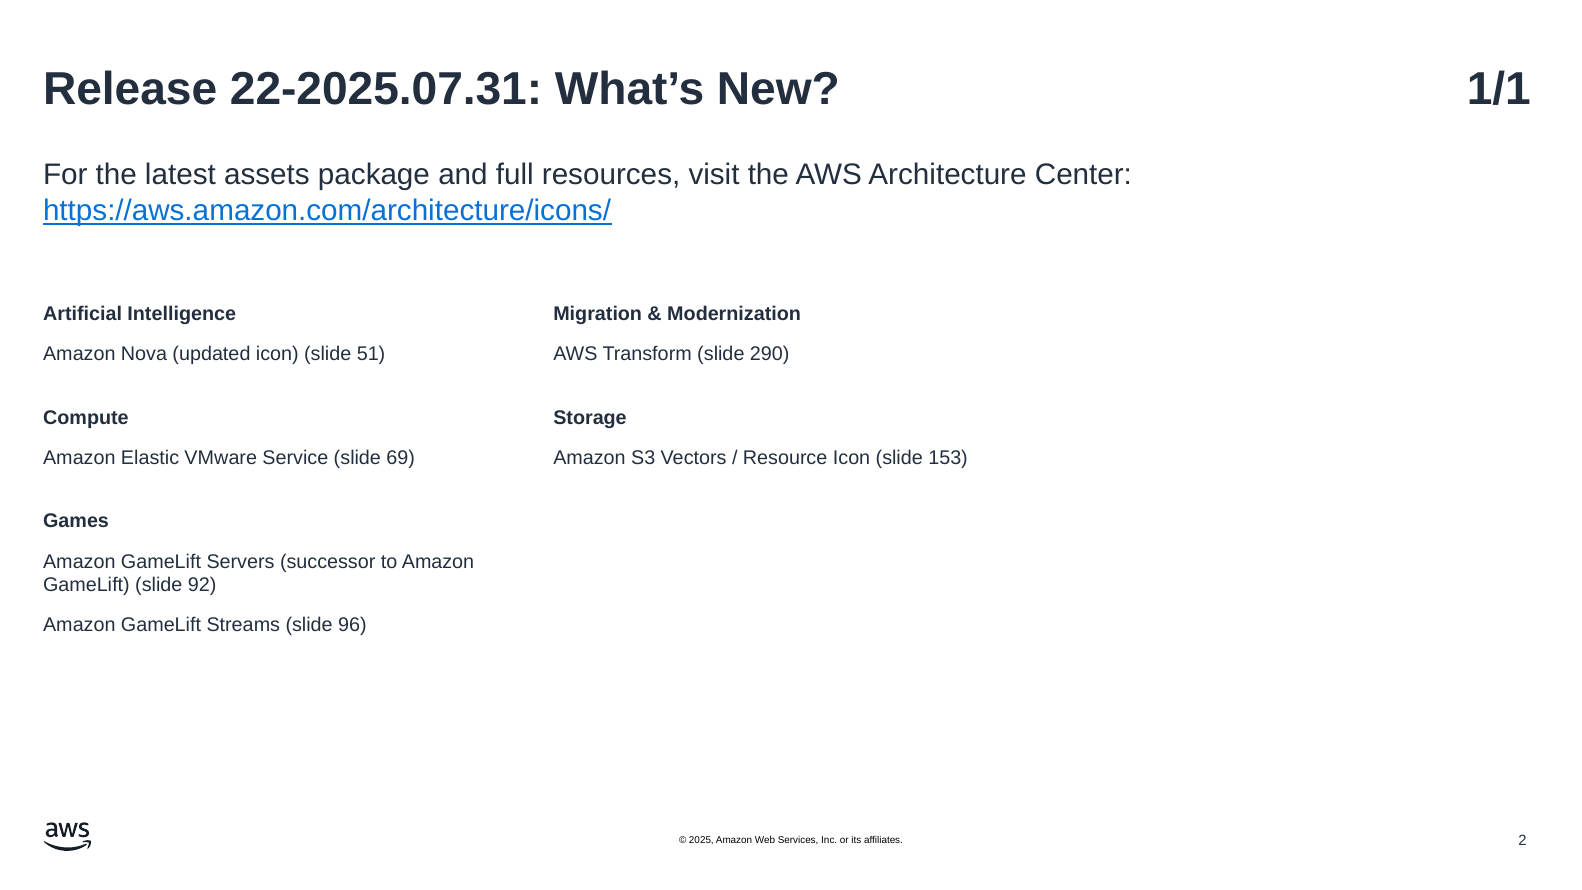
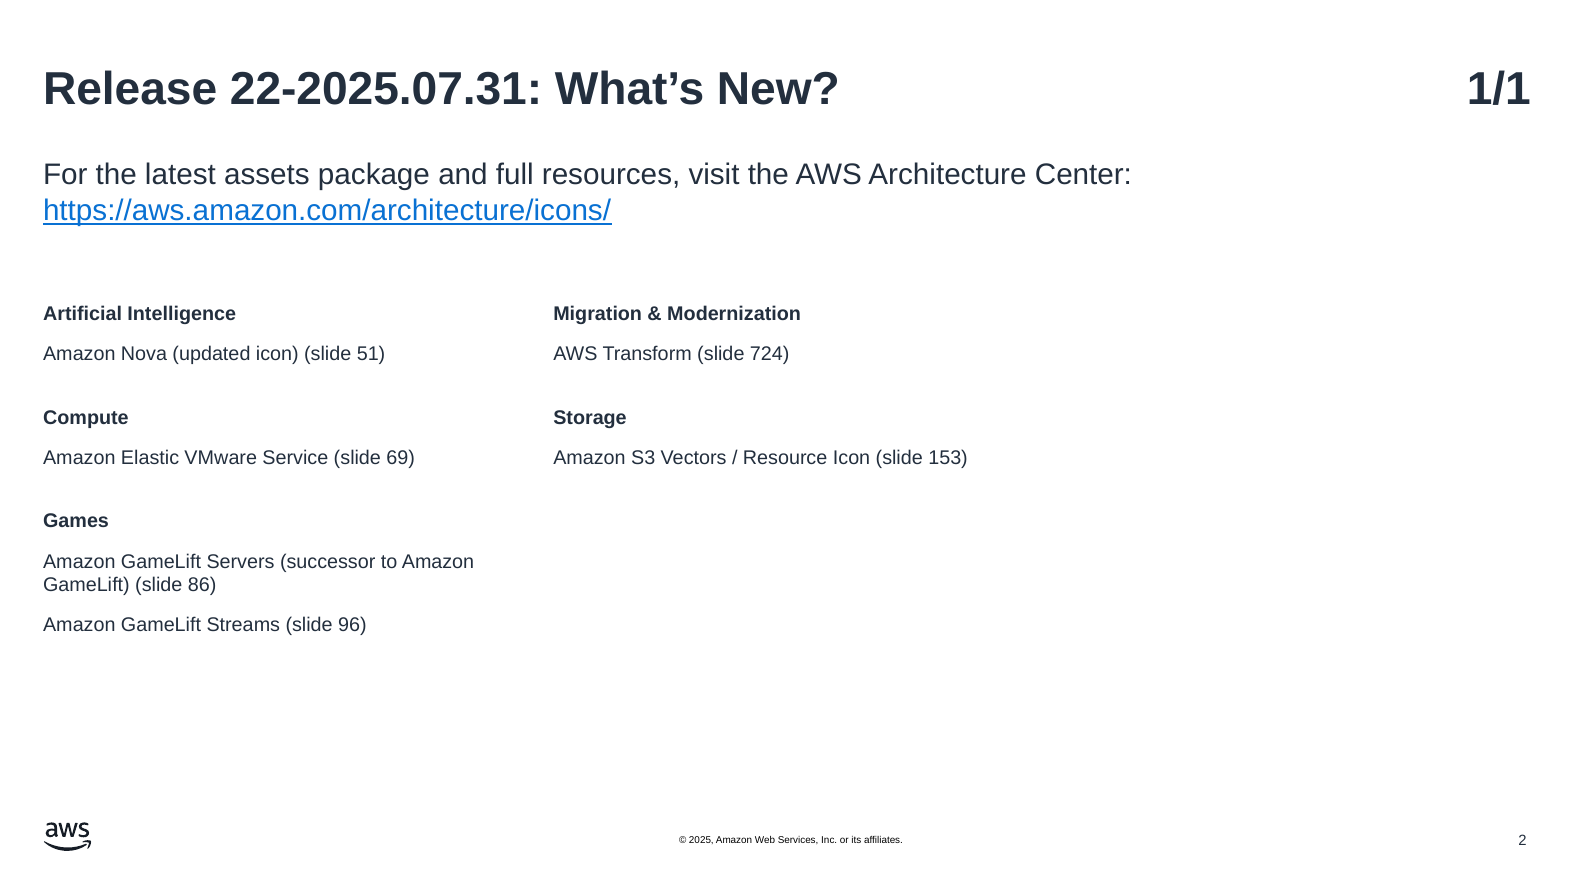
290: 290 -> 724
92: 92 -> 86
